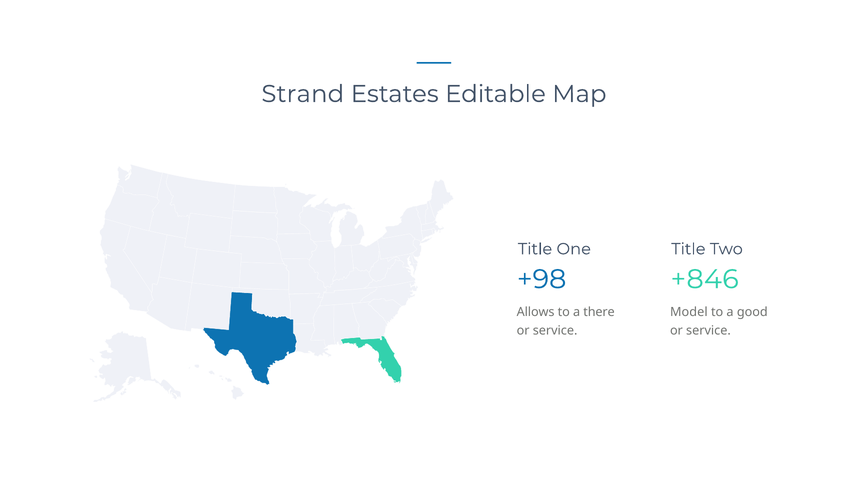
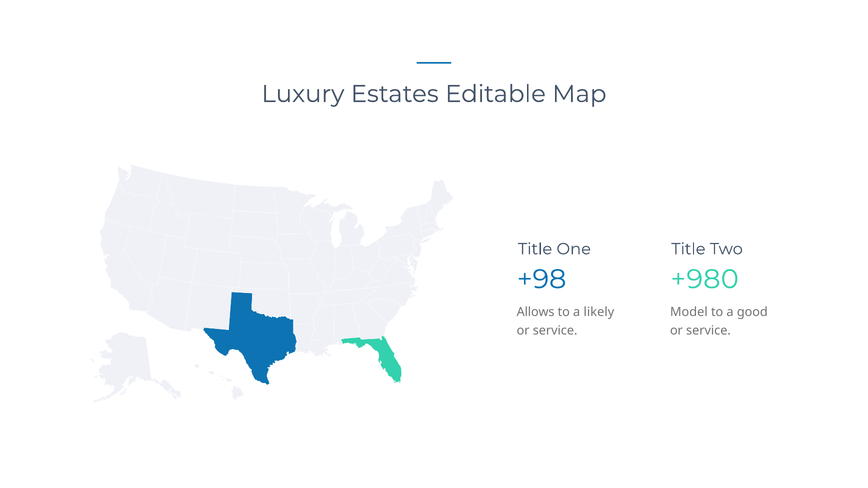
Strand: Strand -> Luxury
+846: +846 -> +980
there: there -> likely
